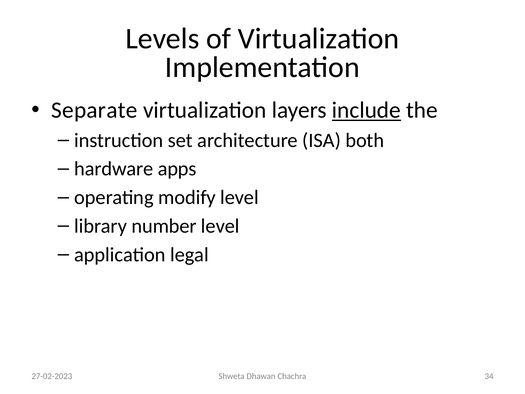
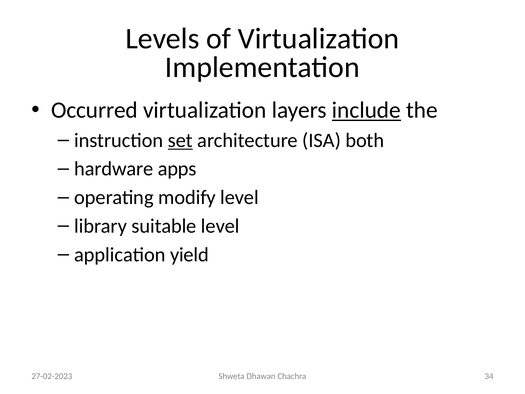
Separate: Separate -> Occurred
set underline: none -> present
number: number -> suitable
legal: legal -> yield
